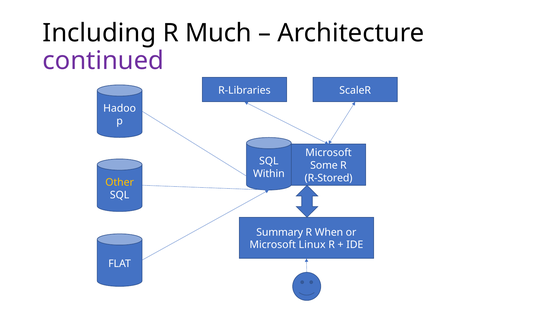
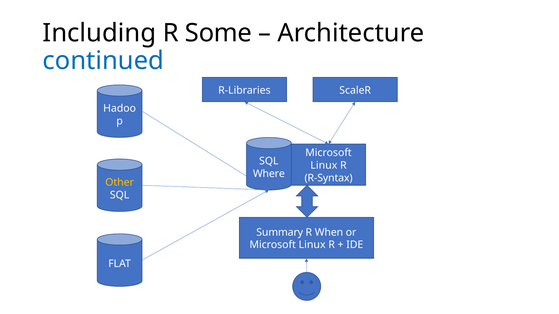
Much: Much -> Some
continued colour: purple -> blue
Some at (324, 166): Some -> Linux
Within: Within -> Where
R-Stored: R-Stored -> R-Syntax
